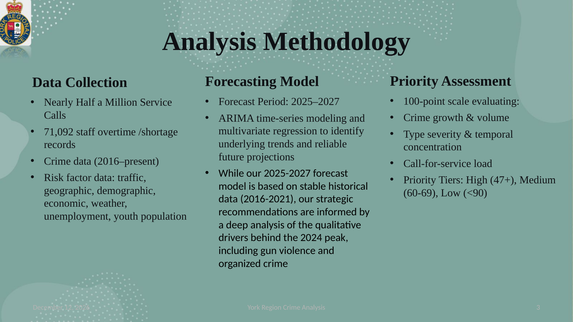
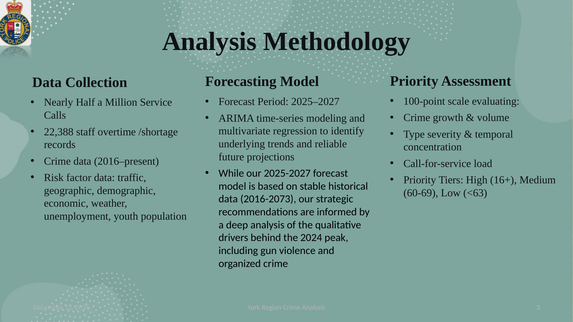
71,092: 71,092 -> 22,388
47+: 47+ -> 16+
<90: <90 -> <63
2016-2021: 2016-2021 -> 2016-2073
